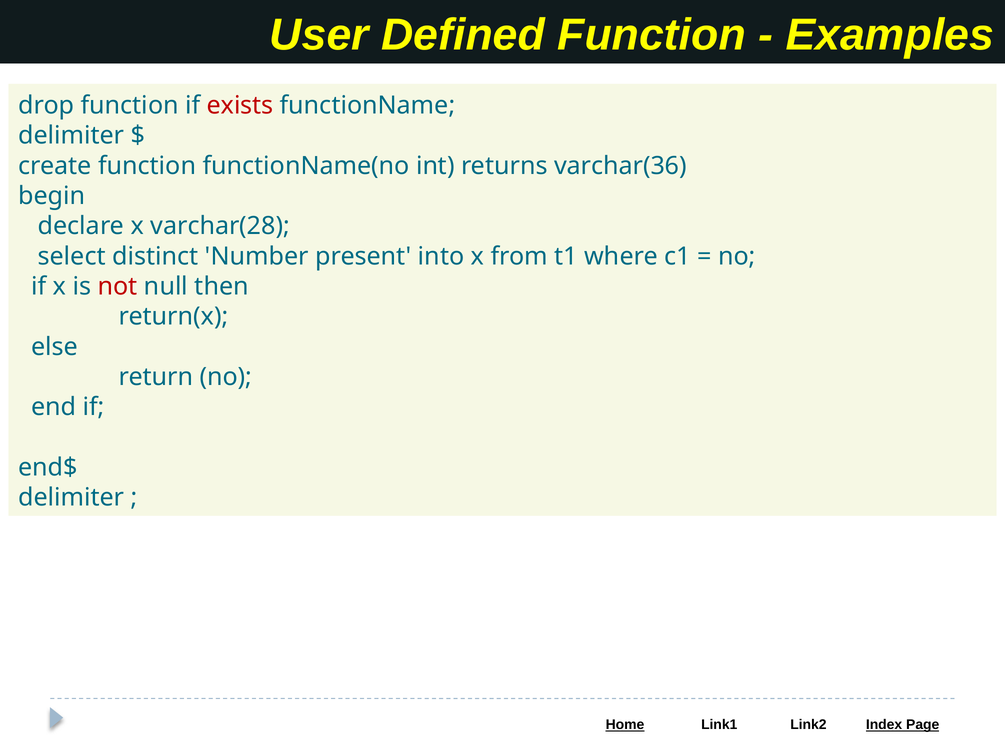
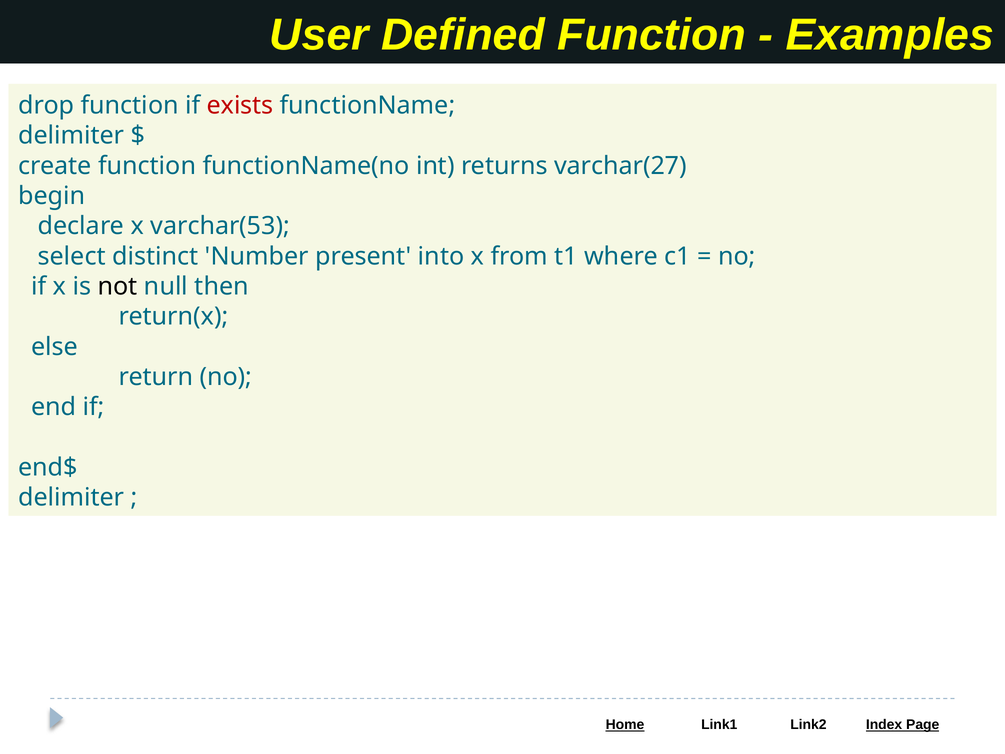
varchar(36: varchar(36 -> varchar(27
varchar(28: varchar(28 -> varchar(53
not colour: red -> black
